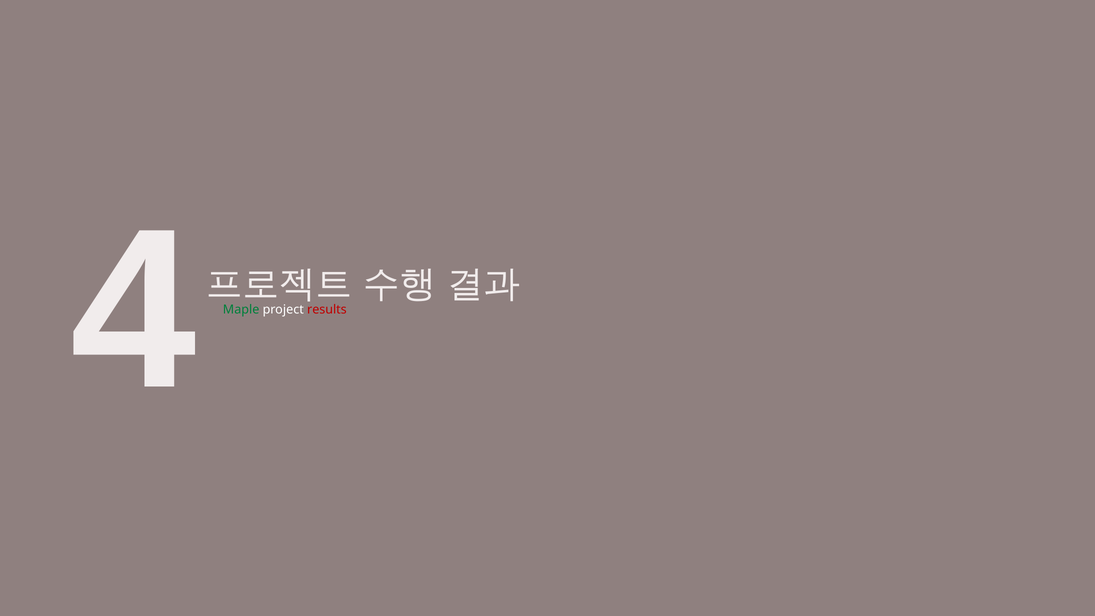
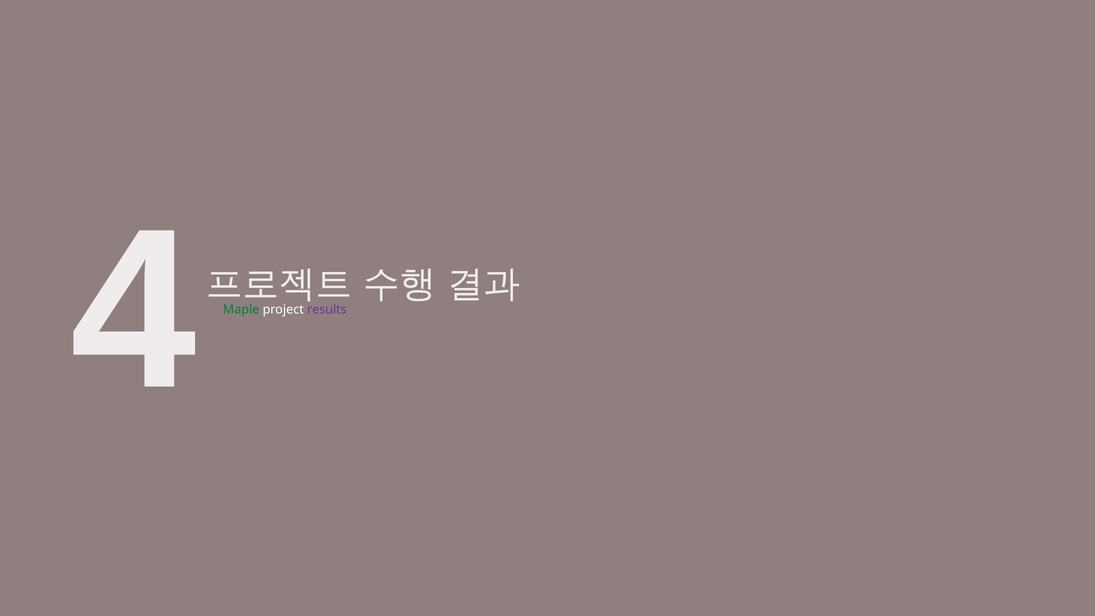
results colour: red -> purple
